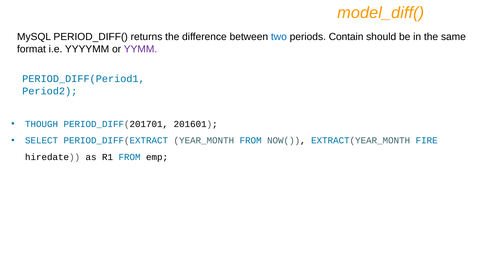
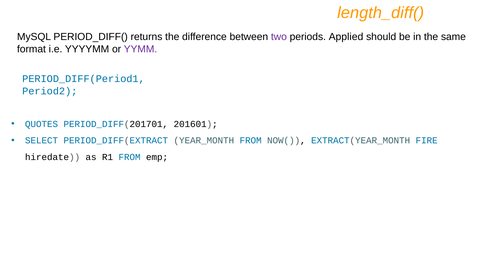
model_diff(: model_diff( -> length_diff(
two colour: blue -> purple
Contain: Contain -> Applied
THOUGH: THOUGH -> QUOTES
